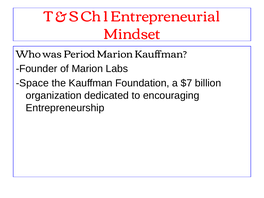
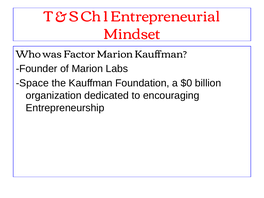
Period: Period -> Factor
$7: $7 -> $0
